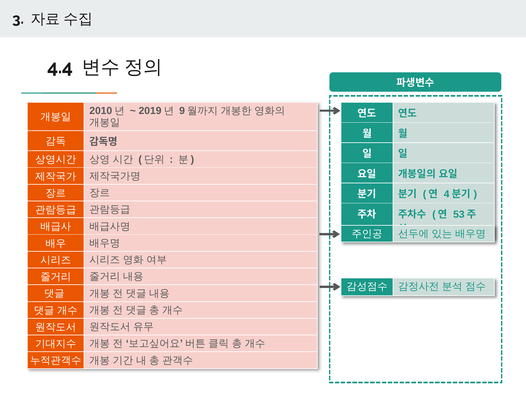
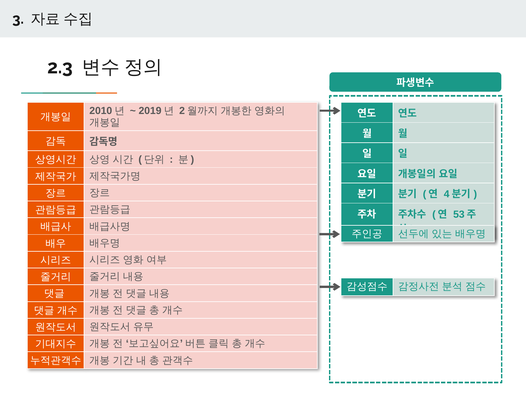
4.4: 4.4 -> 2.3
9: 9 -> 2
